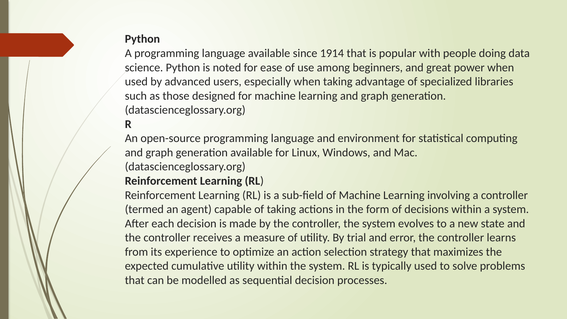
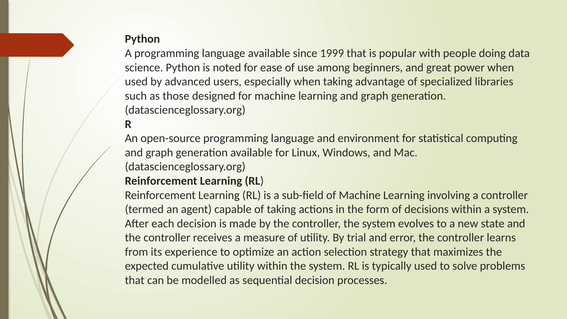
1914: 1914 -> 1999
